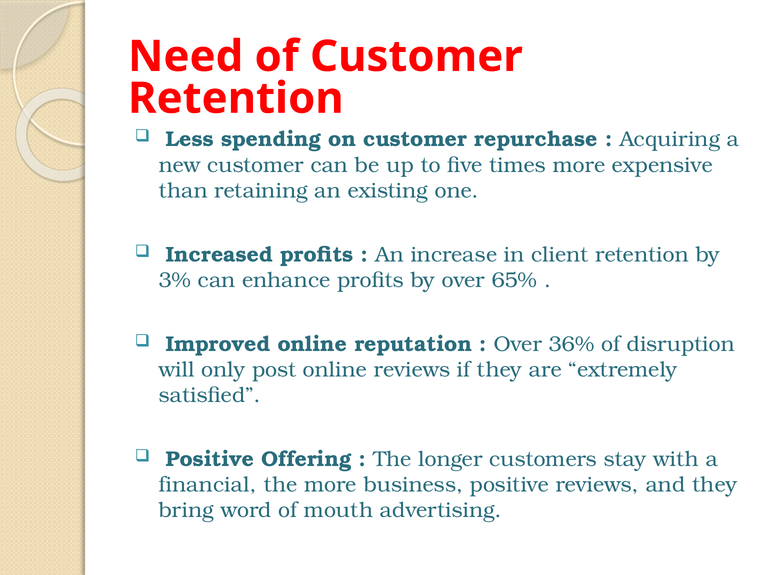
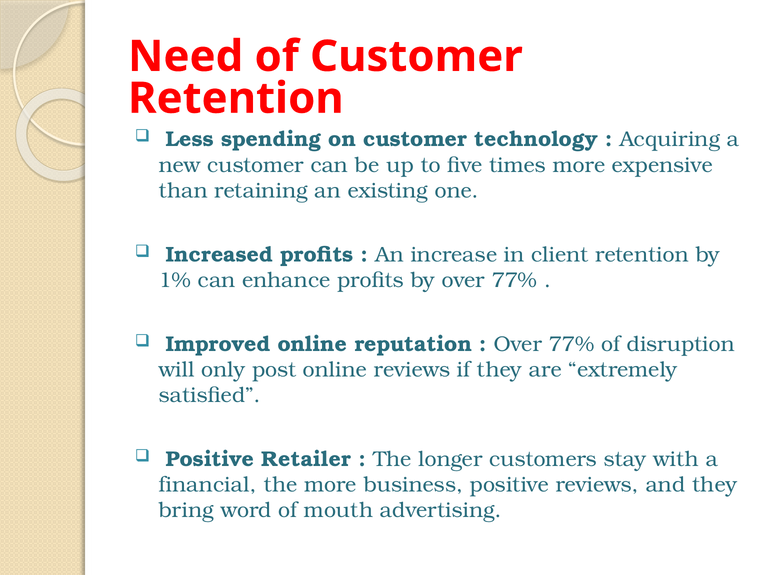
repurchase: repurchase -> technology
3%: 3% -> 1%
by over 65%: 65% -> 77%
36% at (572, 344): 36% -> 77%
Offering: Offering -> Retailer
